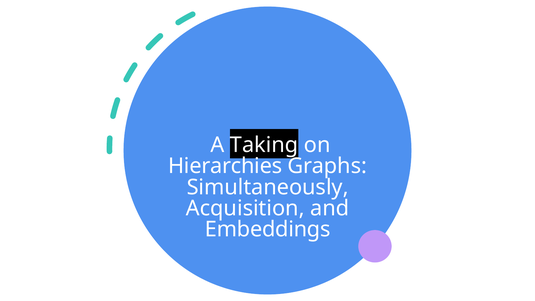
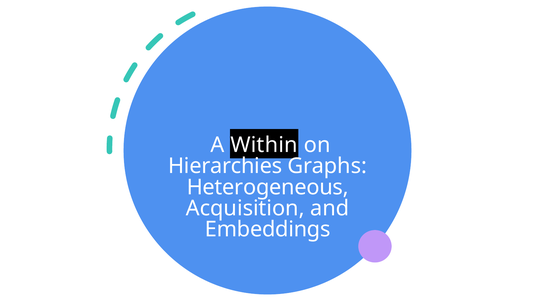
Taking: Taking -> Within
Simultaneously: Simultaneously -> Heterogeneous
